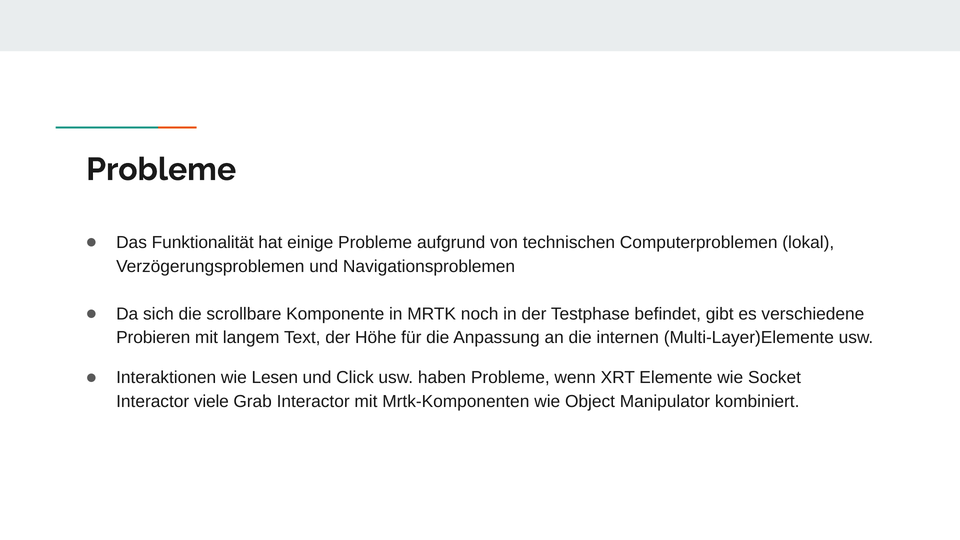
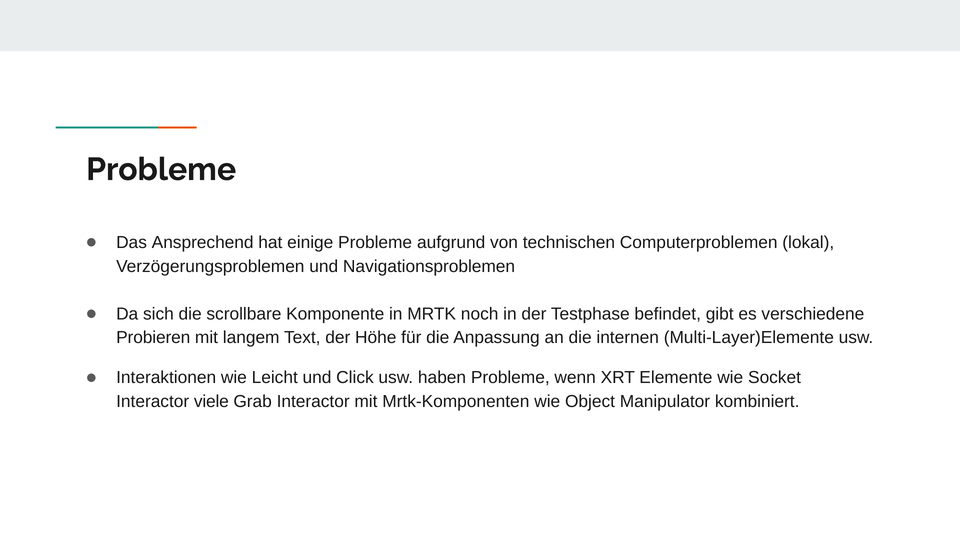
Funktionalität: Funktionalität -> Ansprechend
Lesen: Lesen -> Leicht
